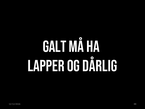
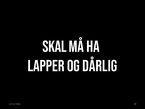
GALT: GALT -> SKAL
